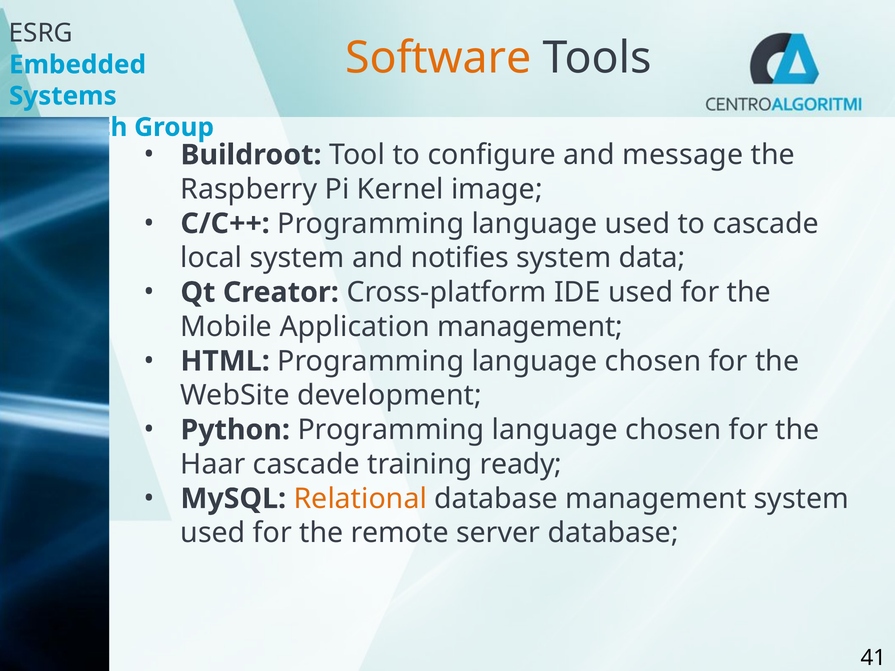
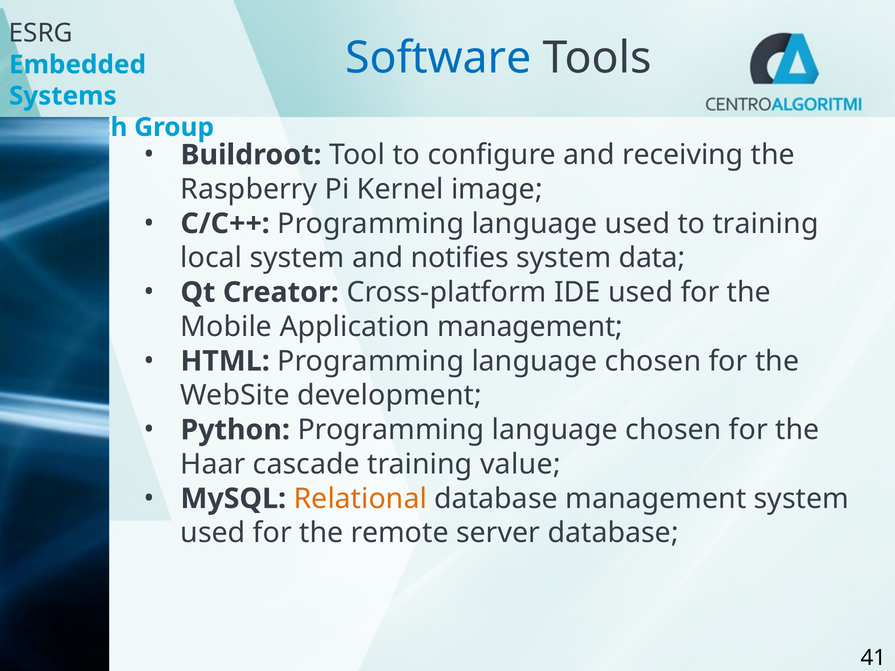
Software colour: orange -> blue
message: message -> receiving
to cascade: cascade -> training
ready: ready -> value
